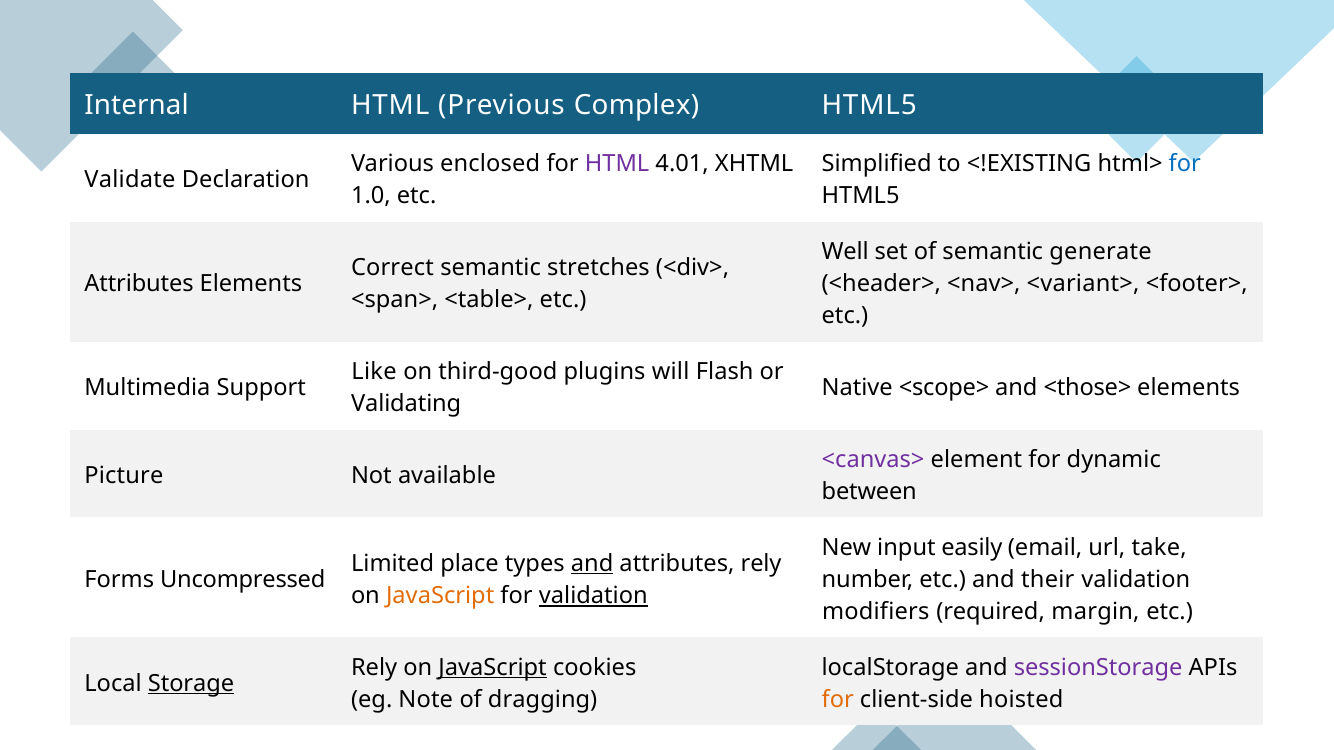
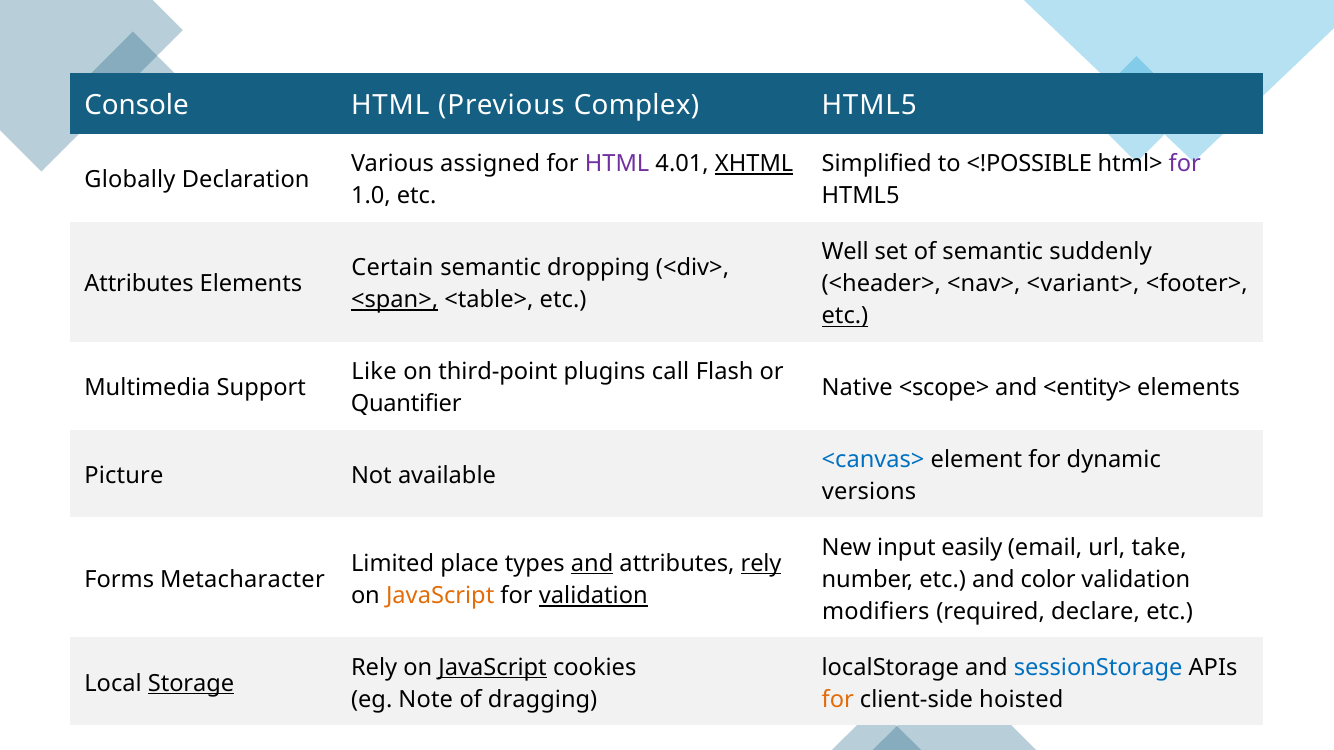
Internal: Internal -> Console
enclosed: enclosed -> assigned
XHTML underline: none -> present
<!EXISTING: <!EXISTING -> <!POSSIBLE
for at (1185, 164) colour: blue -> purple
Validate: Validate -> Globally
generate: generate -> suddenly
Correct: Correct -> Certain
stretches: stretches -> dropping
<span> underline: none -> present
etc at (845, 316) underline: none -> present
third-good: third-good -> third-point
will: will -> call
<those>: <those> -> <entity>
Validating: Validating -> Quantifier
<canvas> colour: purple -> blue
between: between -> versions
rely at (761, 564) underline: none -> present
Uncompressed: Uncompressed -> Metacharacter
their: their -> color
margin: margin -> declare
sessionStorage colour: purple -> blue
